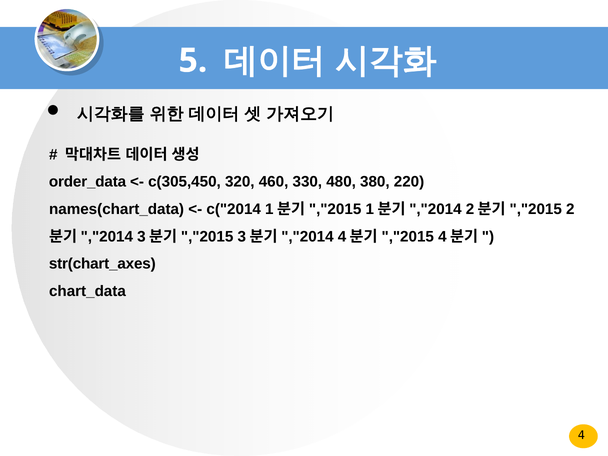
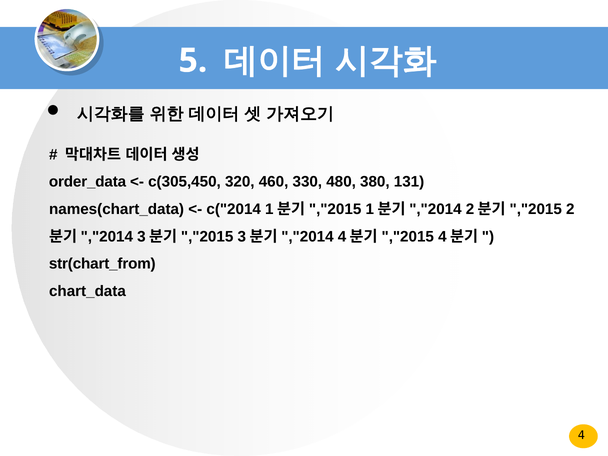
220: 220 -> 131
str(chart_axes: str(chart_axes -> str(chart_from
